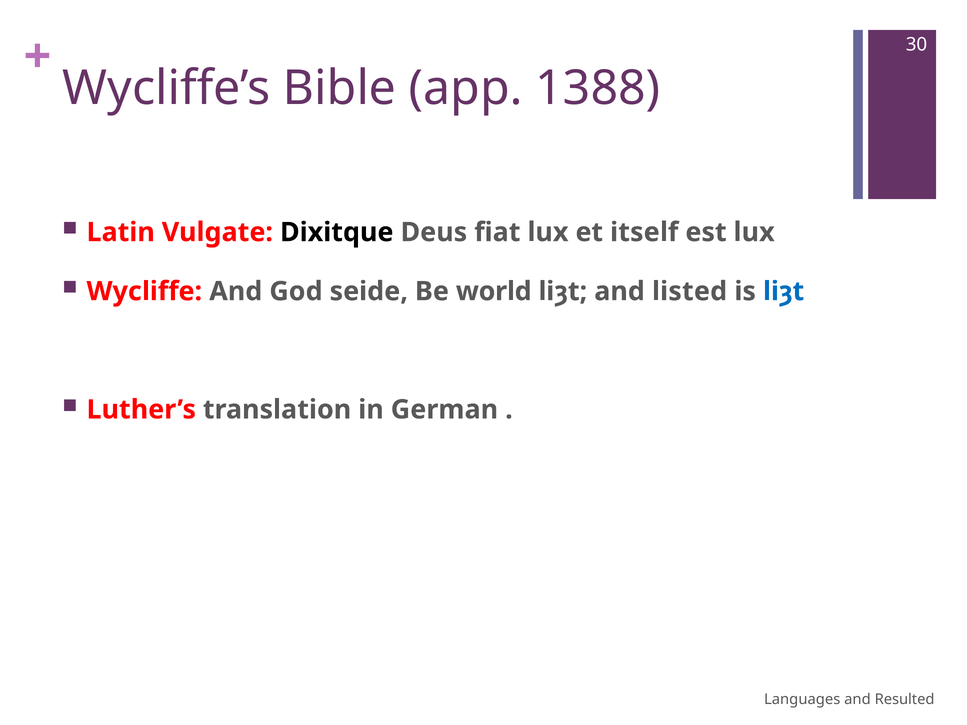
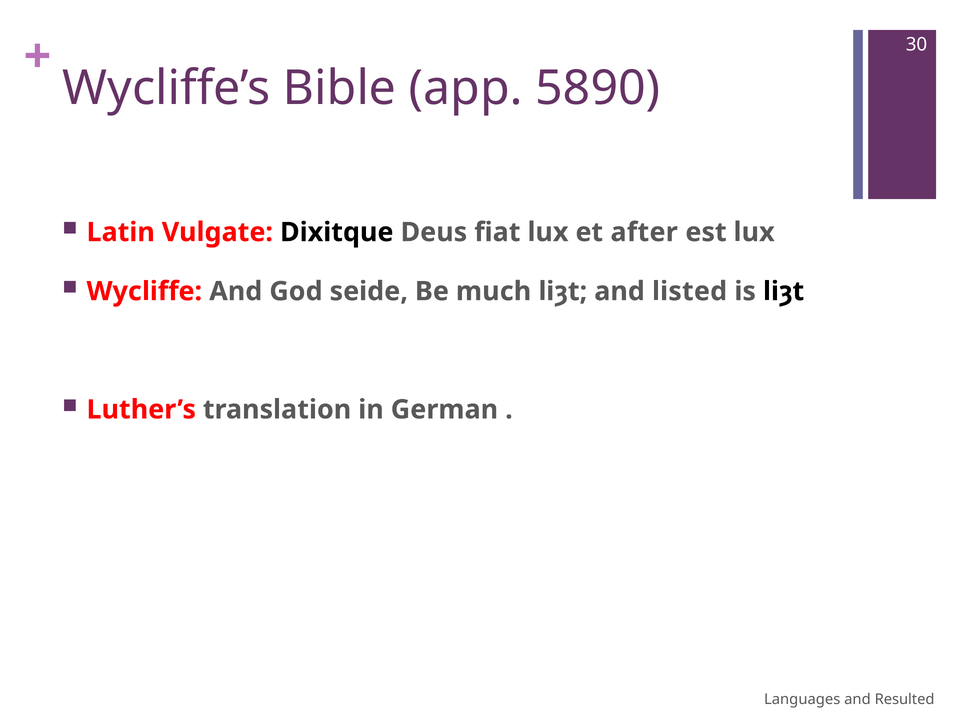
1388: 1388 -> 5890
itself: itself -> after
world: world -> much
liȝt at (784, 291) colour: blue -> black
